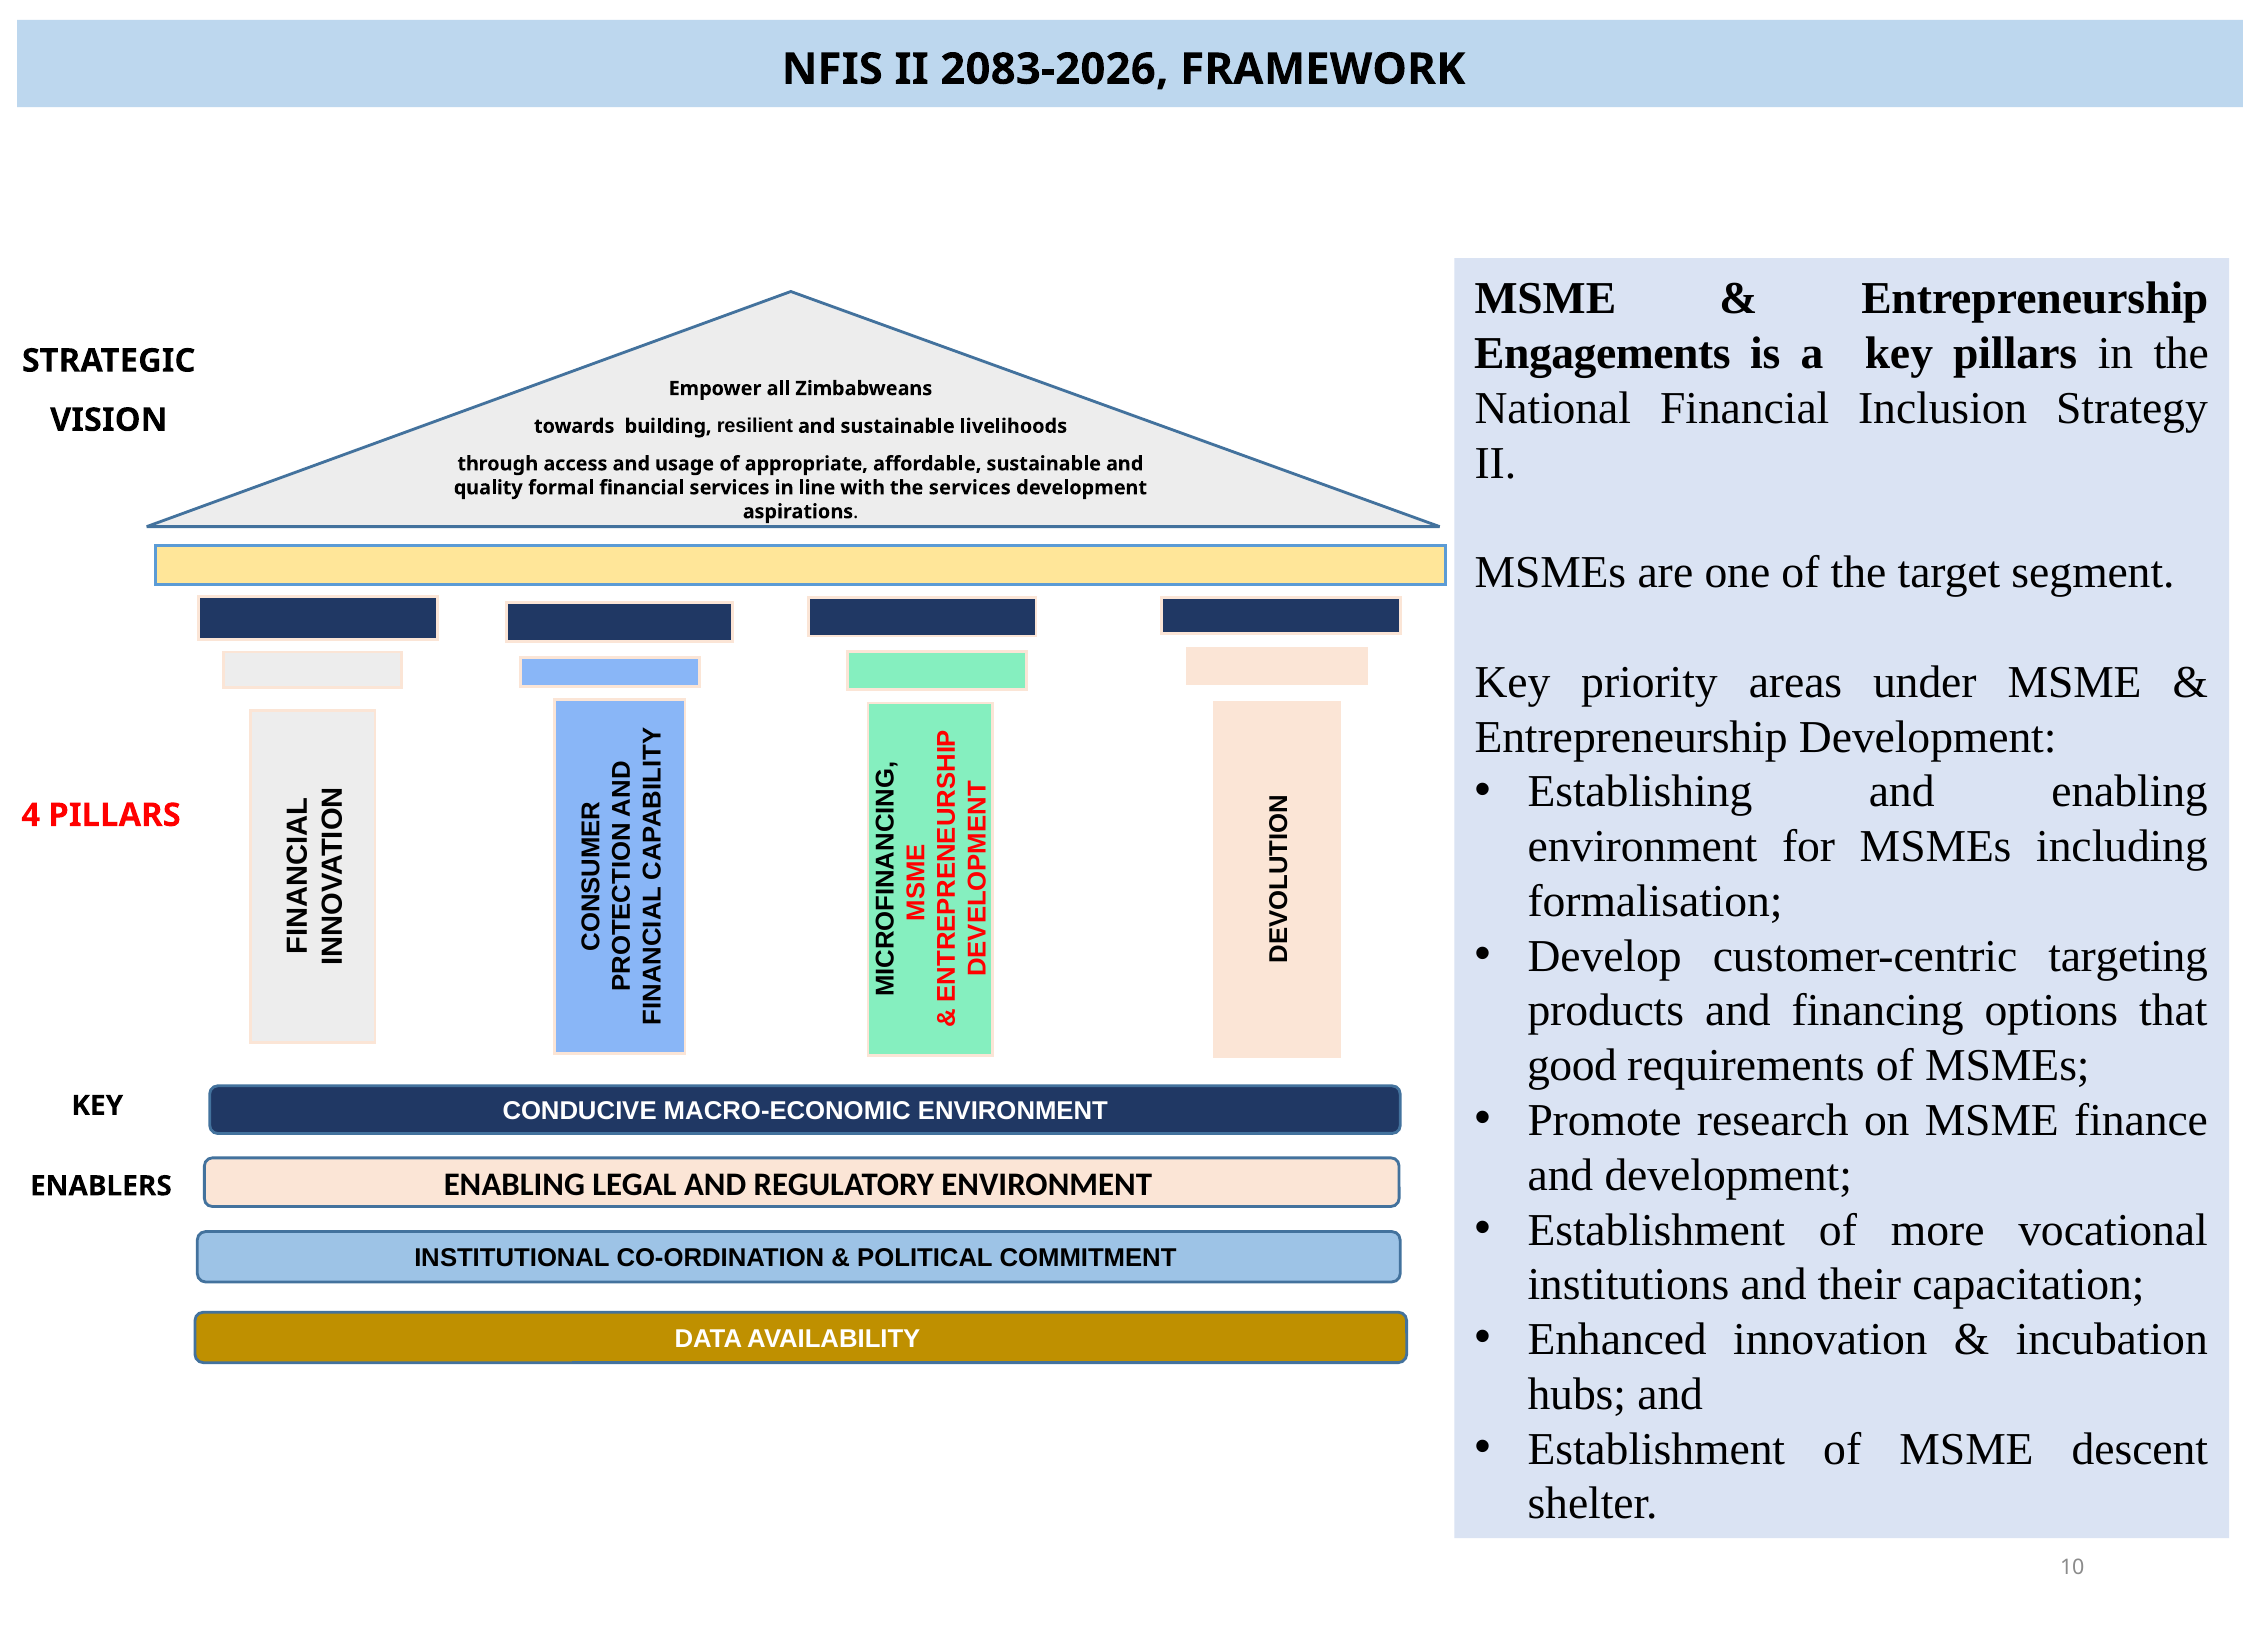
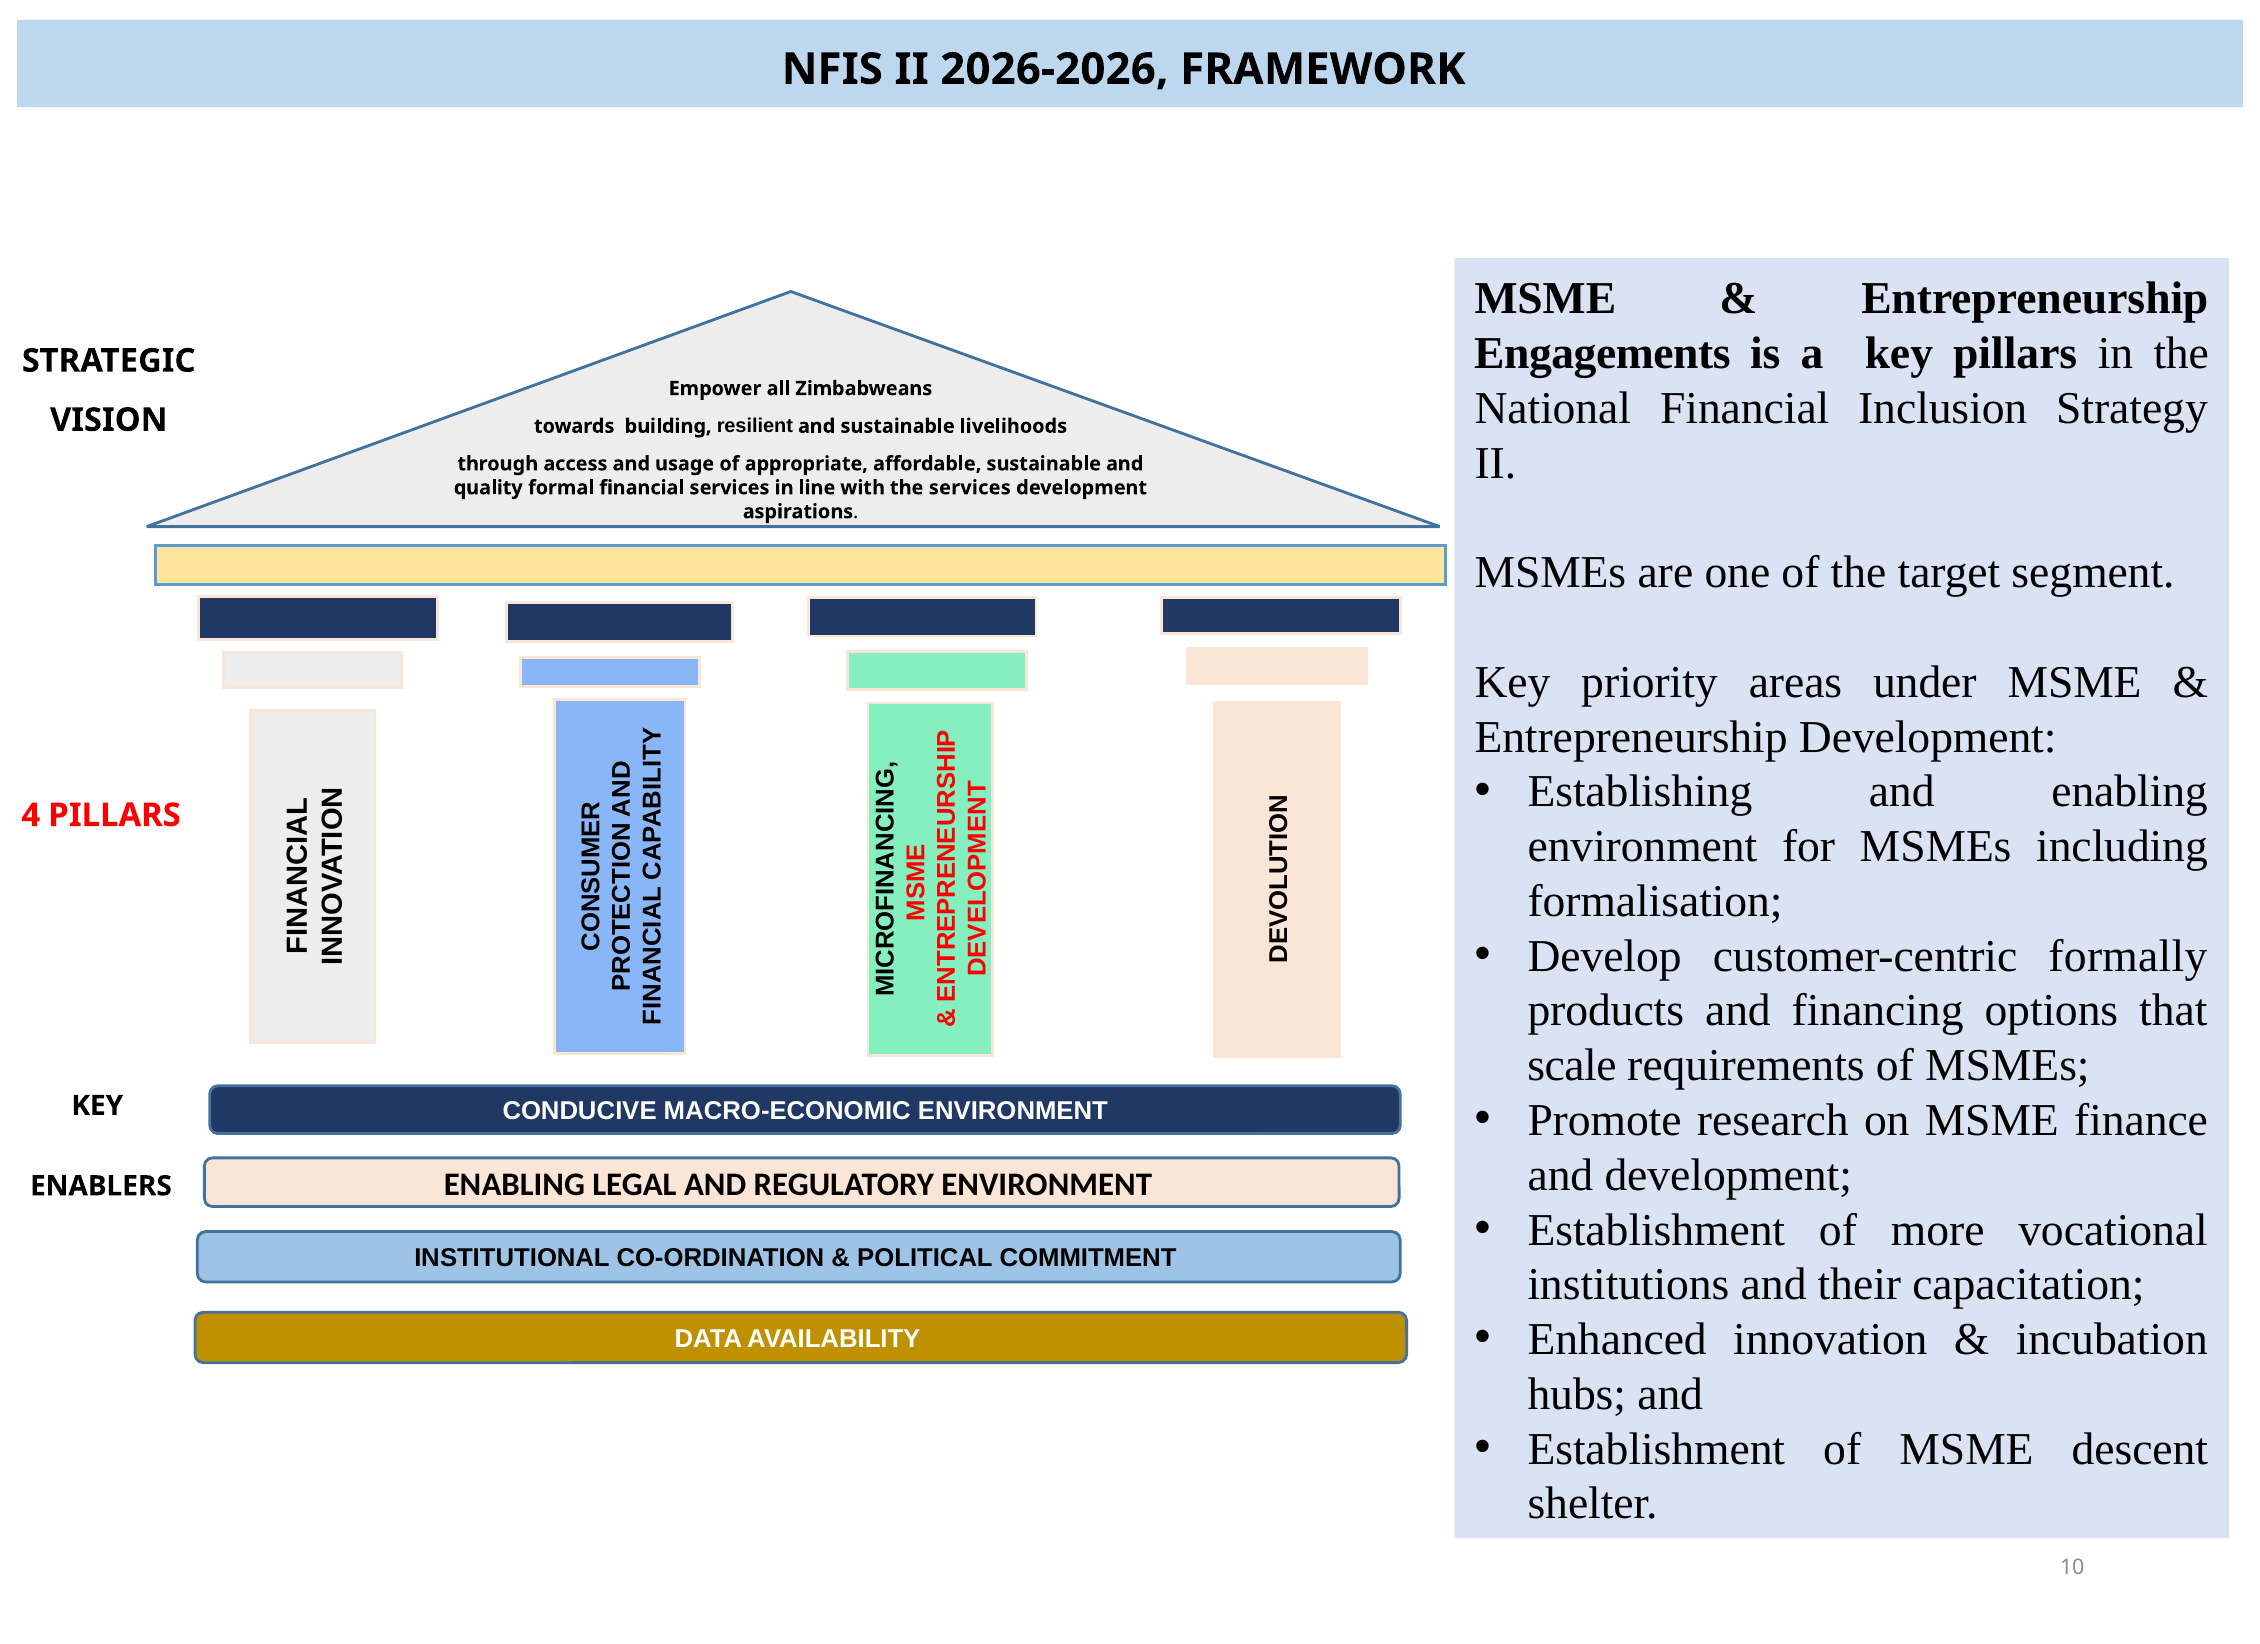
2083-2026: 2083-2026 -> 2026-2026
targeting: targeting -> formally
good: good -> scale
